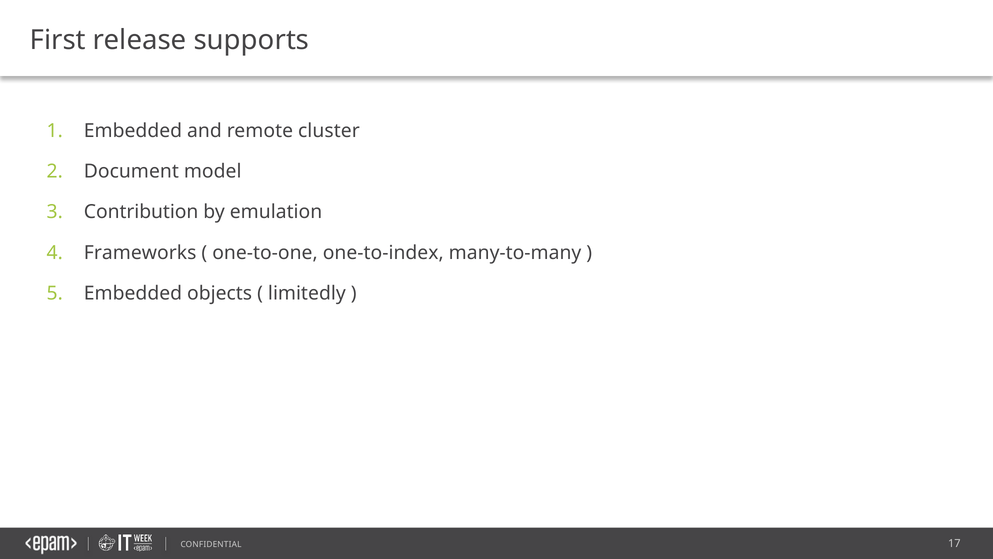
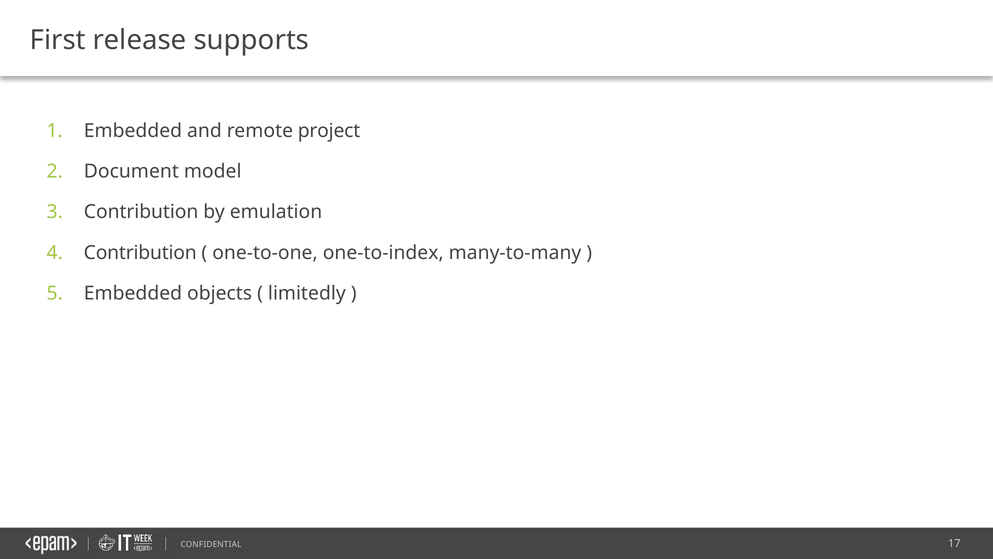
cluster: cluster -> project
Frameworks at (140, 252): Frameworks -> Contribution
